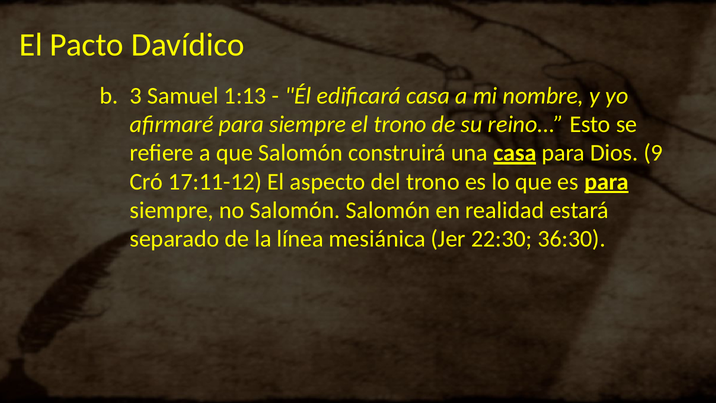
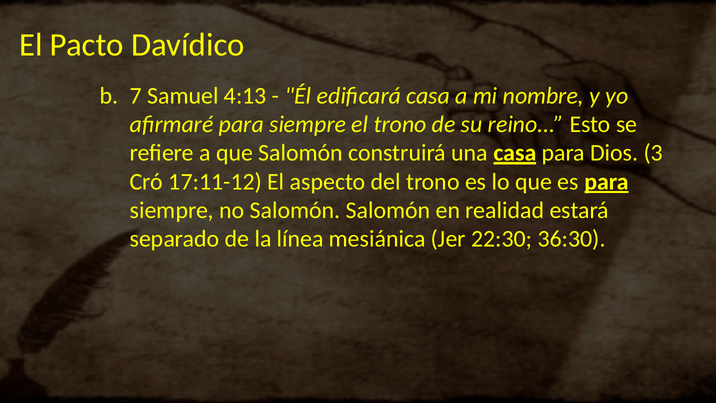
3: 3 -> 7
1:13: 1:13 -> 4:13
9: 9 -> 3
